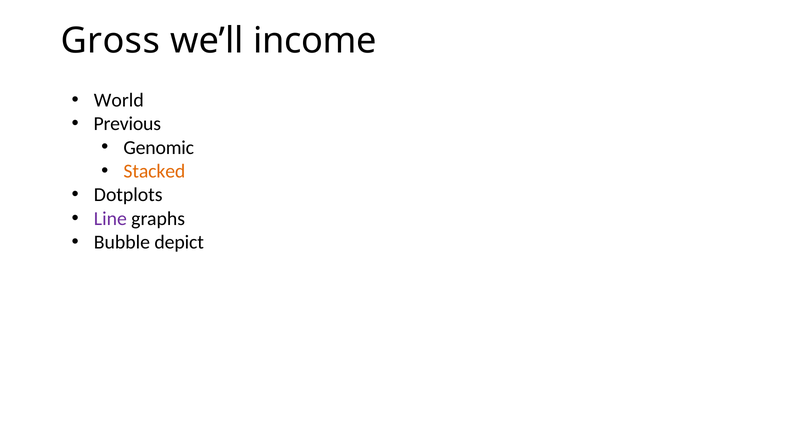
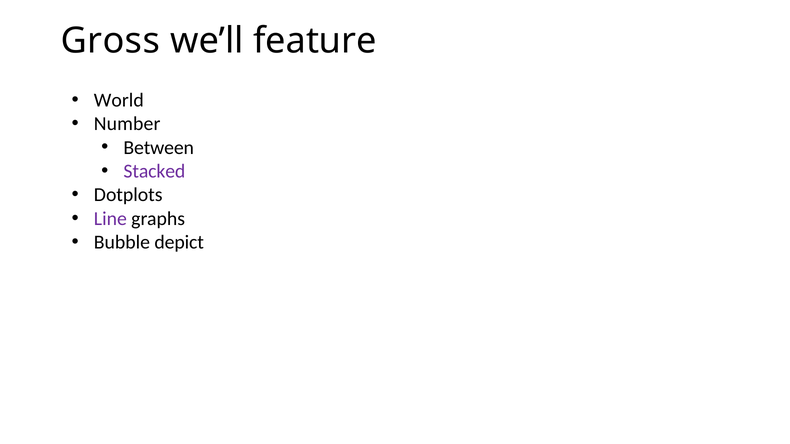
income: income -> feature
Previous: Previous -> Number
Genomic: Genomic -> Between
Stacked colour: orange -> purple
